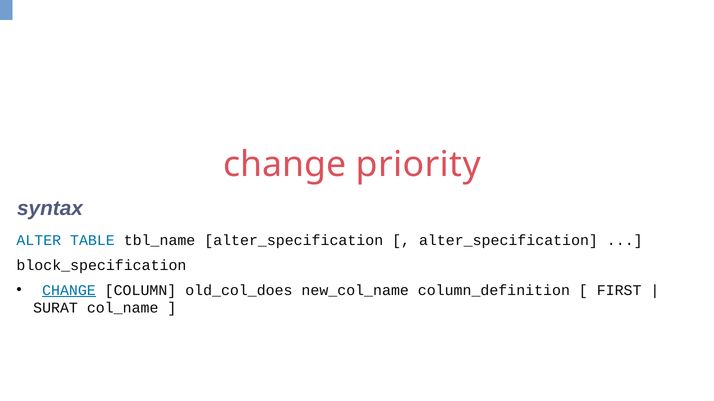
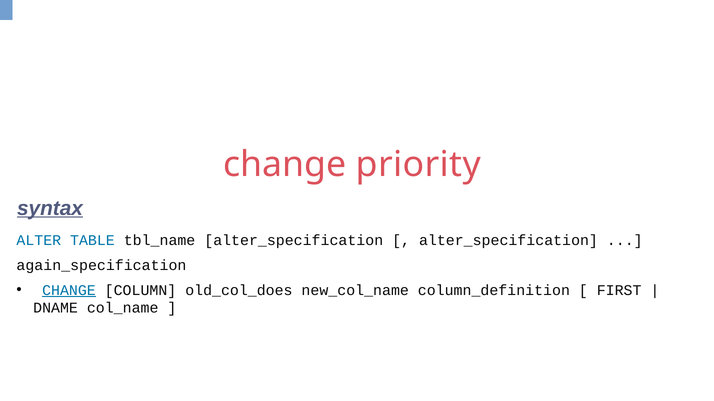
syntax underline: none -> present
block_specification: block_specification -> again_specification
SURAT: SURAT -> DNAME
